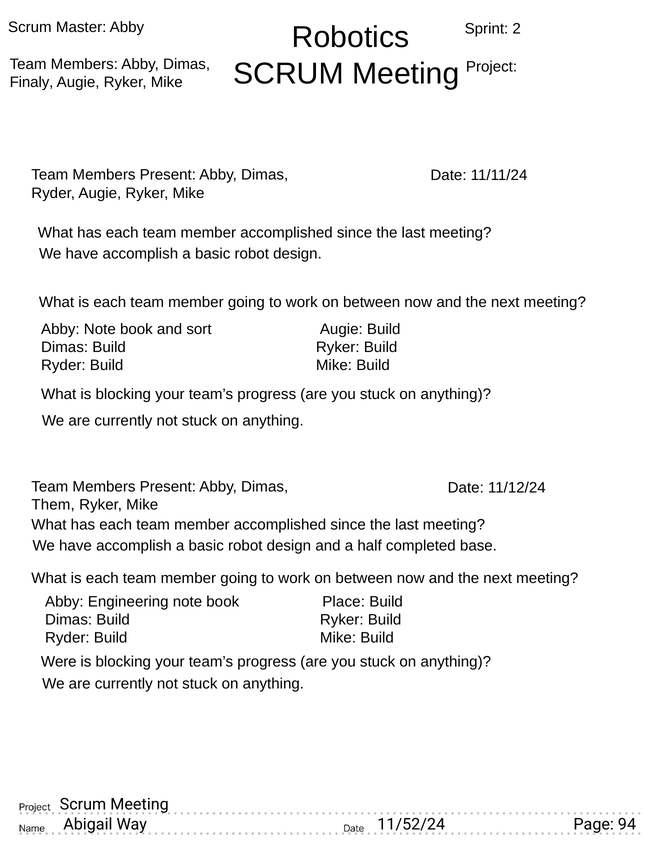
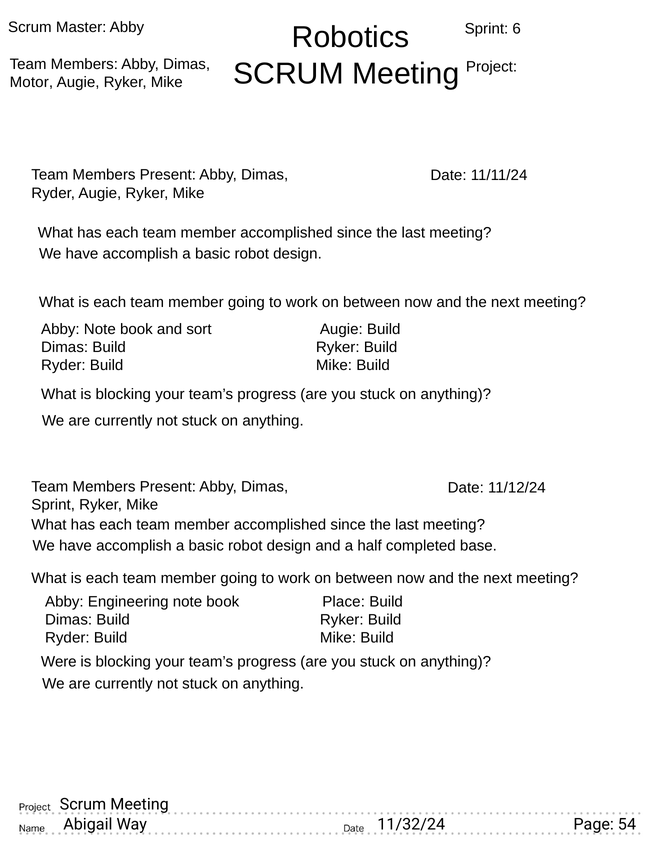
2: 2 -> 6
Finaly: Finaly -> Motor
Them at (53, 505): Them -> Sprint
11/52/24: 11/52/24 -> 11/32/24
94: 94 -> 54
